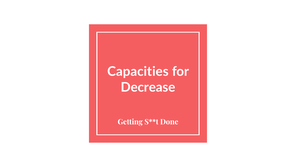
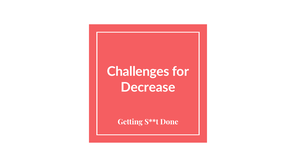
Capacities: Capacities -> Challenges
